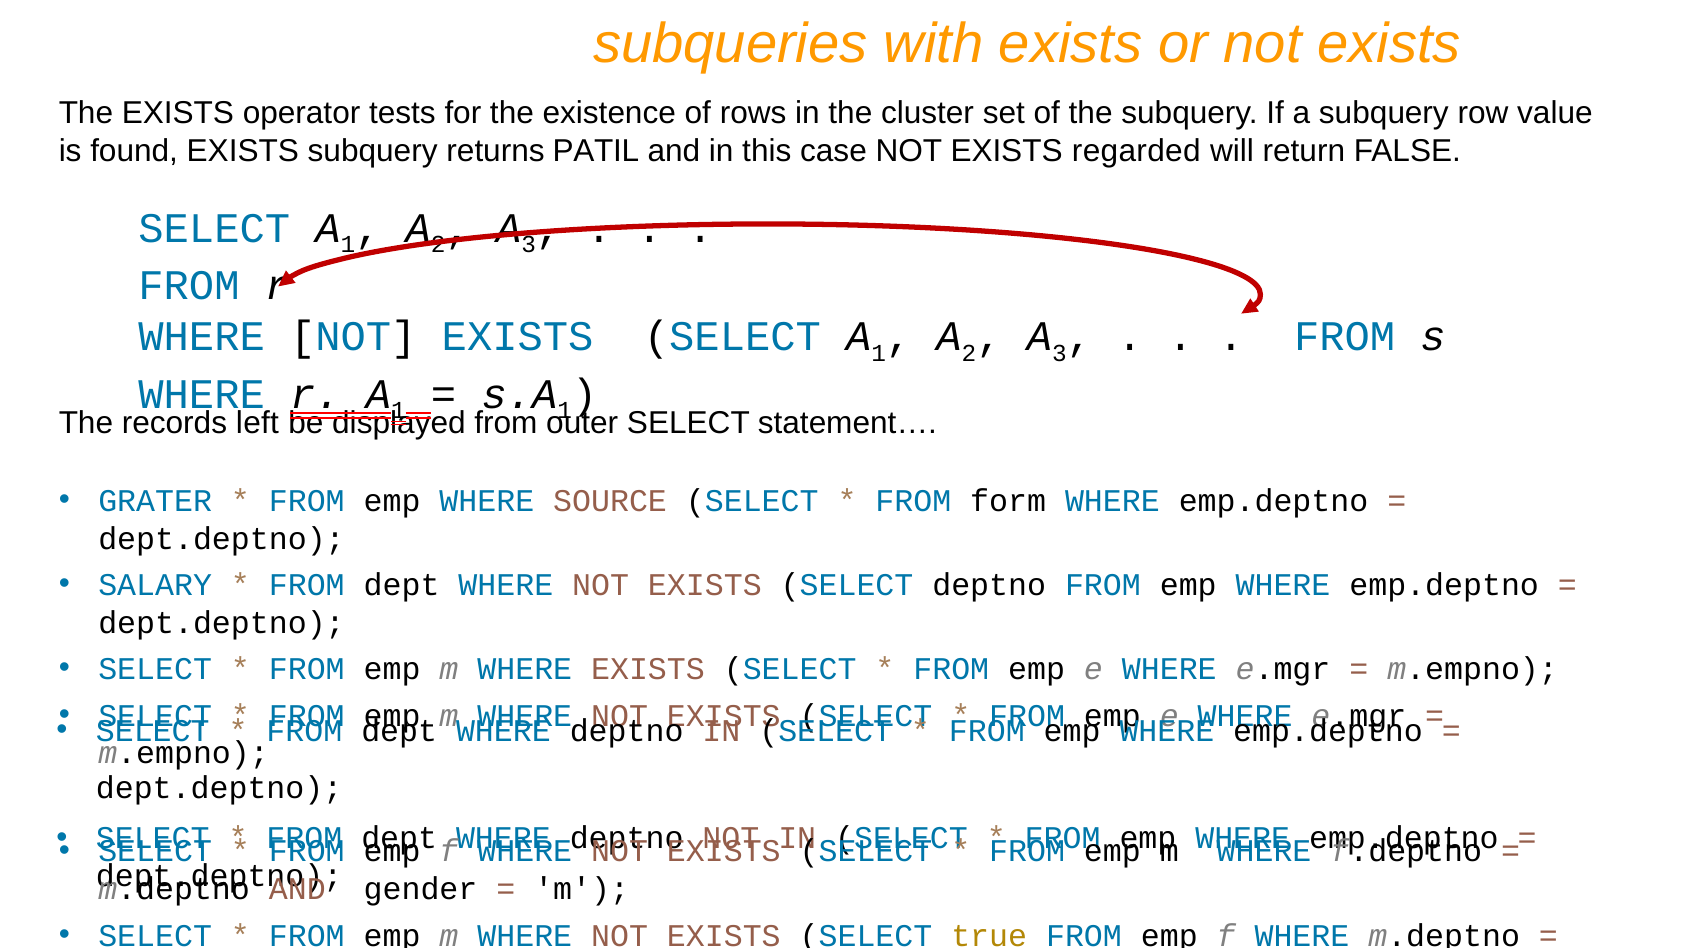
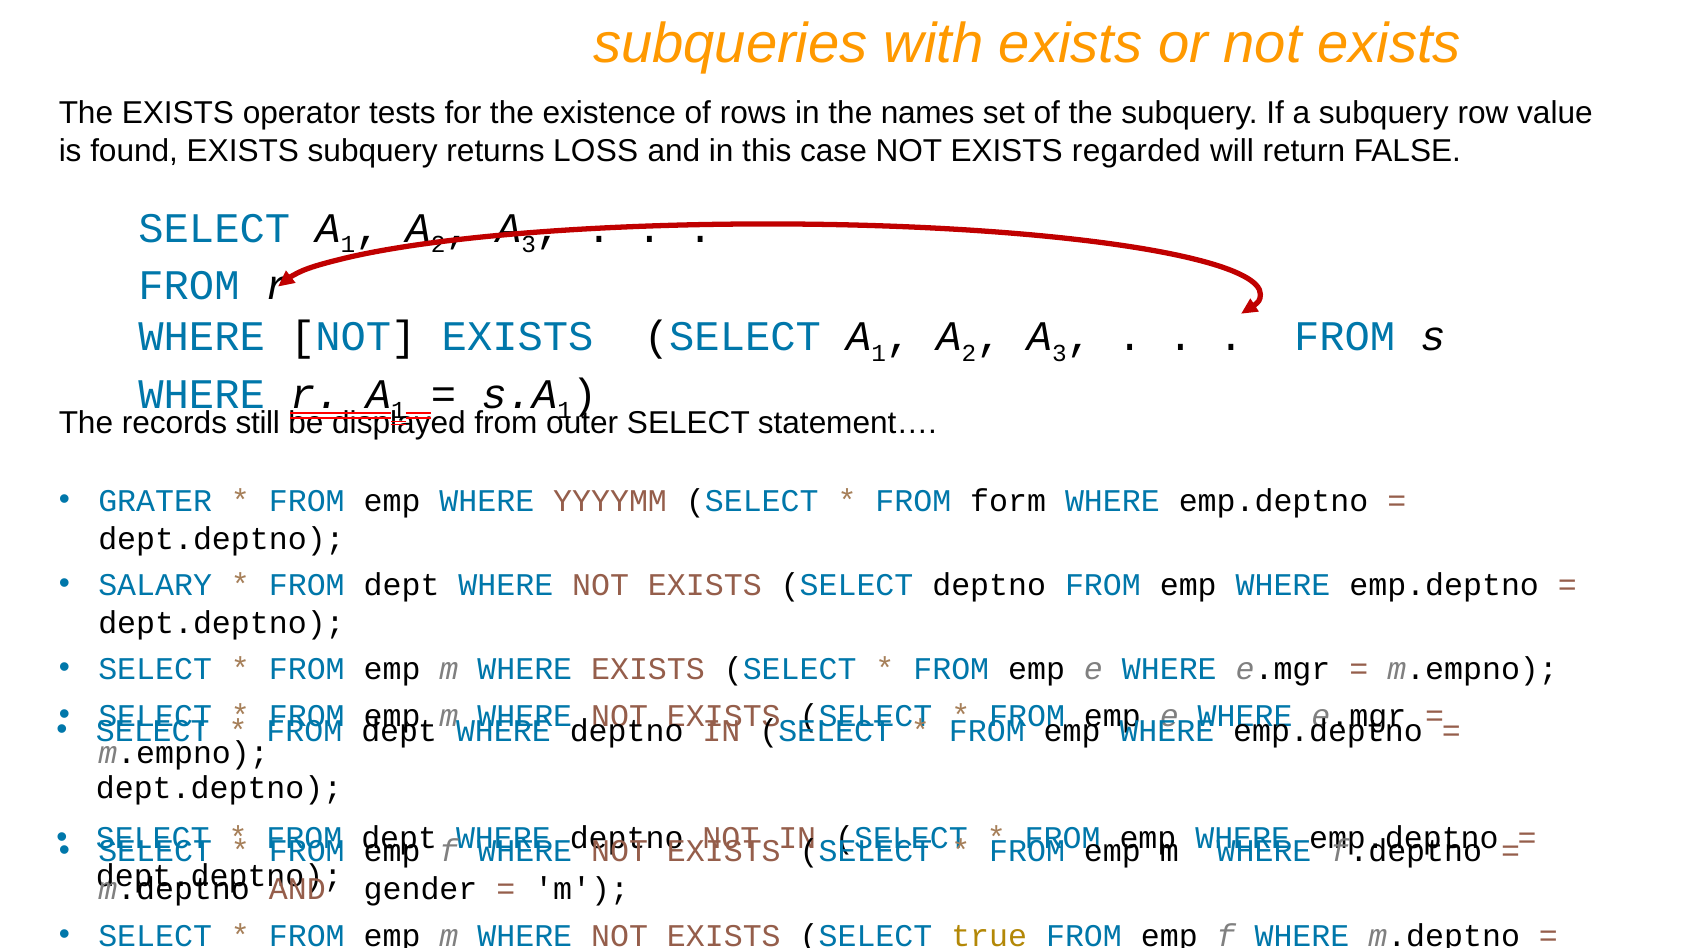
cluster: cluster -> names
PATIL: PATIL -> LOSS
left: left -> still
SOURCE: SOURCE -> YYYYMM
